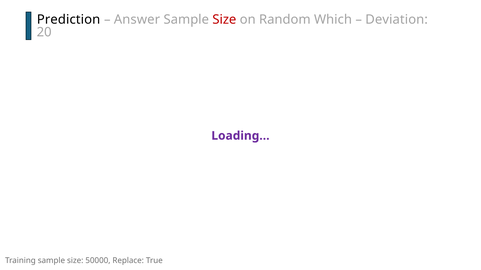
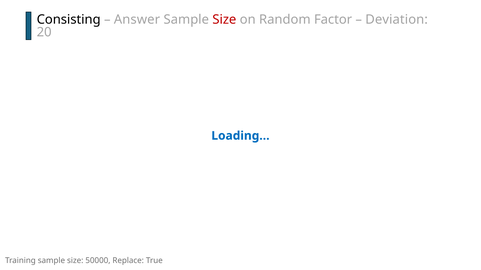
Prediction: Prediction -> Consisting
Which: Which -> Factor
Loading… colour: purple -> blue
